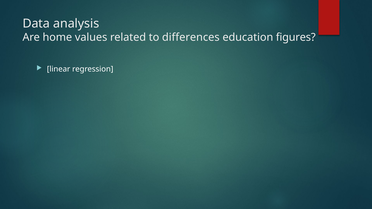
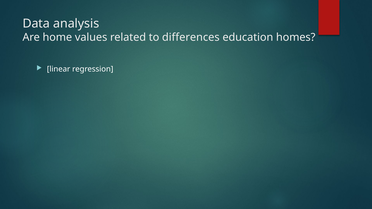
figures: figures -> homes
